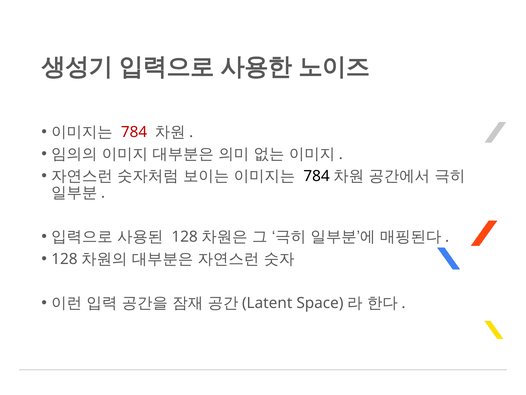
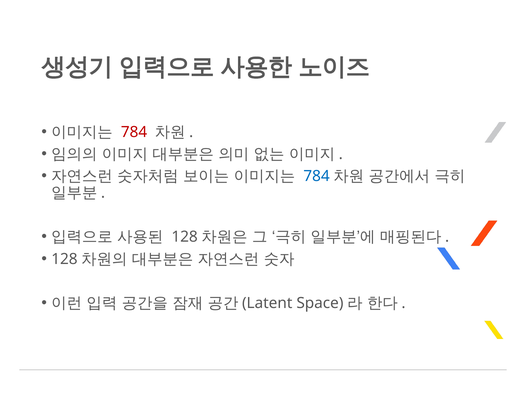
784 at (317, 176) colour: black -> blue
